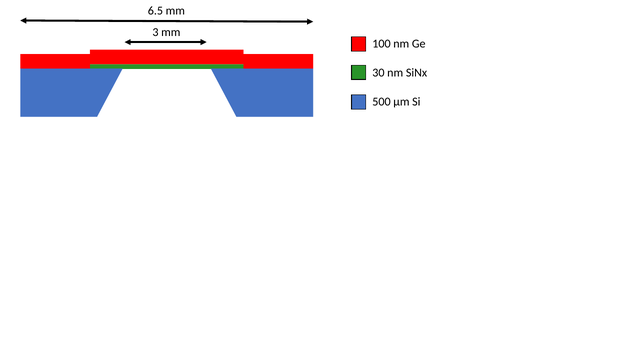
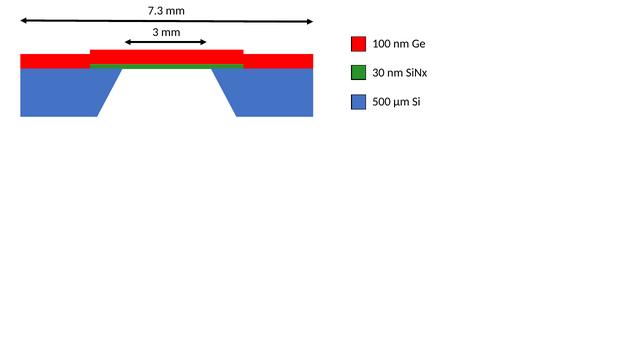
6.5: 6.5 -> 7.3
